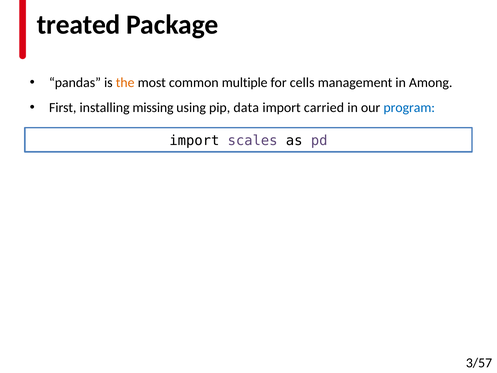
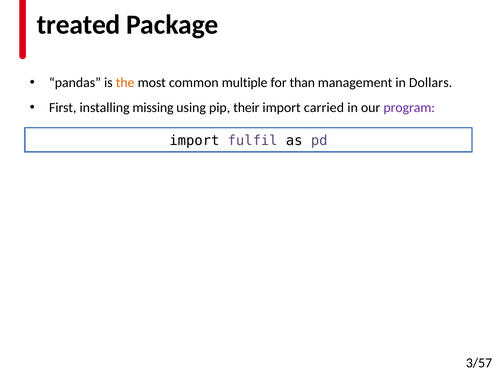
cells: cells -> than
Among: Among -> Dollars
data: data -> their
program colour: blue -> purple
scales: scales -> fulfil
